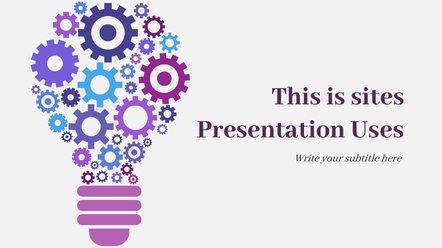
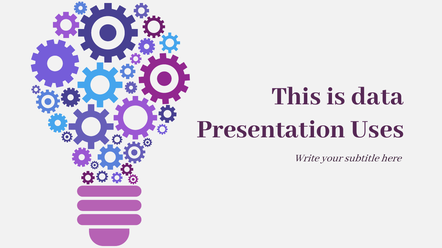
sites: sites -> data
